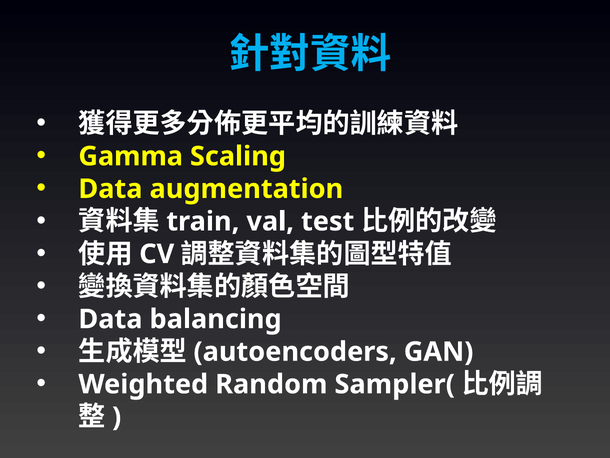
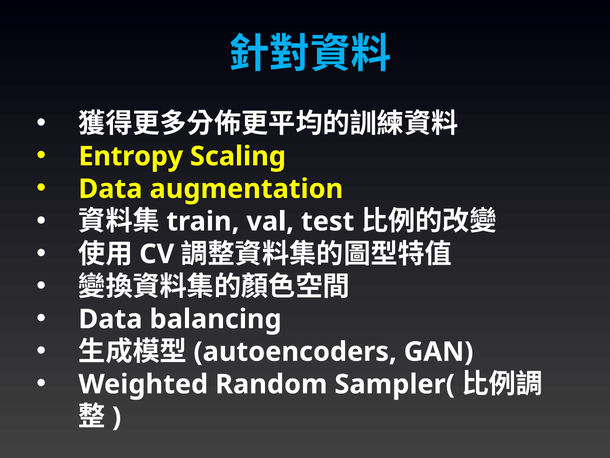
Gamma: Gamma -> Entropy
